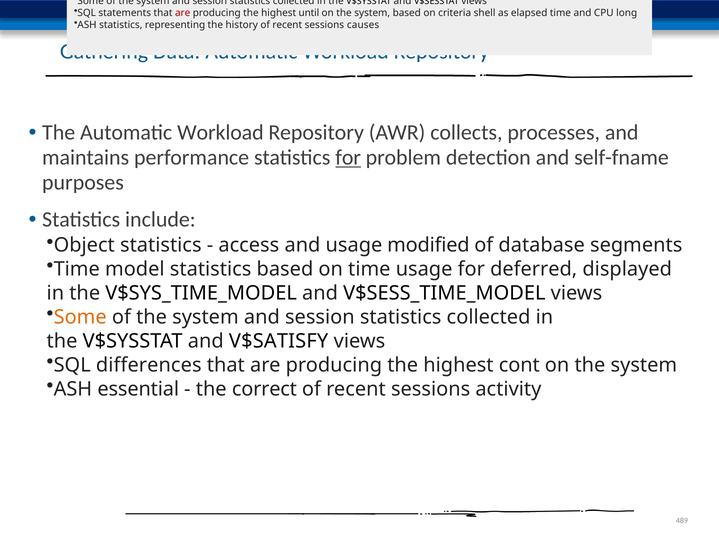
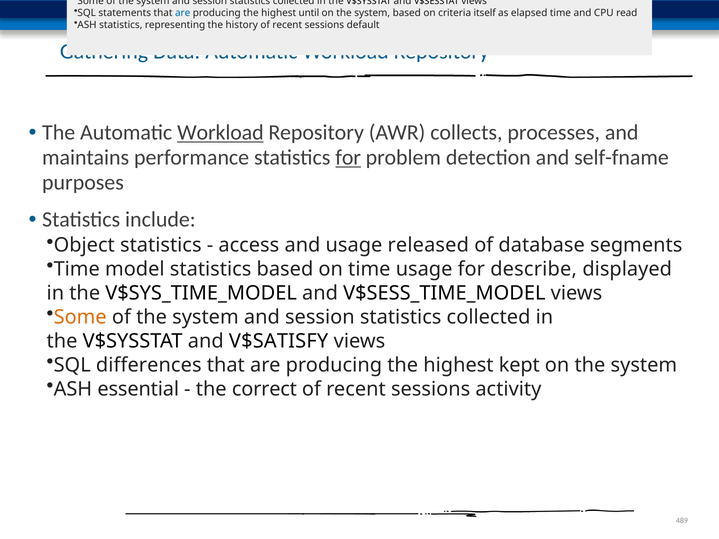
are at (183, 13) colour: red -> blue
shell: shell -> itself
long: long -> read
causes: causes -> default
Workload at (220, 133) underline: none -> present
modified: modified -> released
deferred: deferred -> describe
cont: cont -> kept
